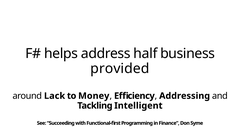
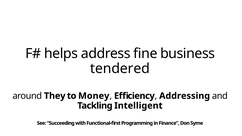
half: half -> fine
provided: provided -> tendered
Lack: Lack -> They
